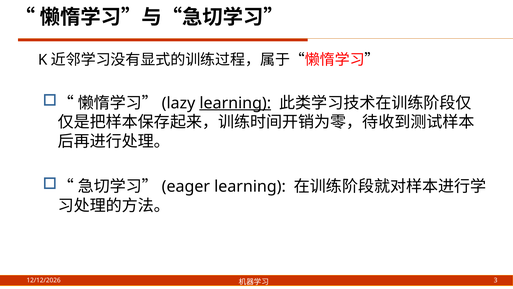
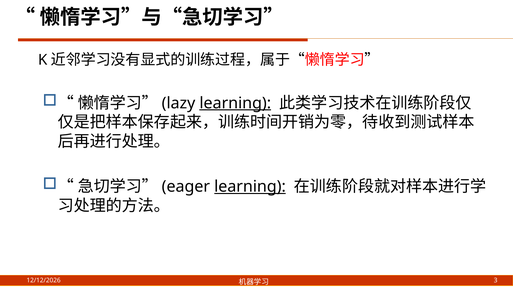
learning at (250, 186) underline: none -> present
